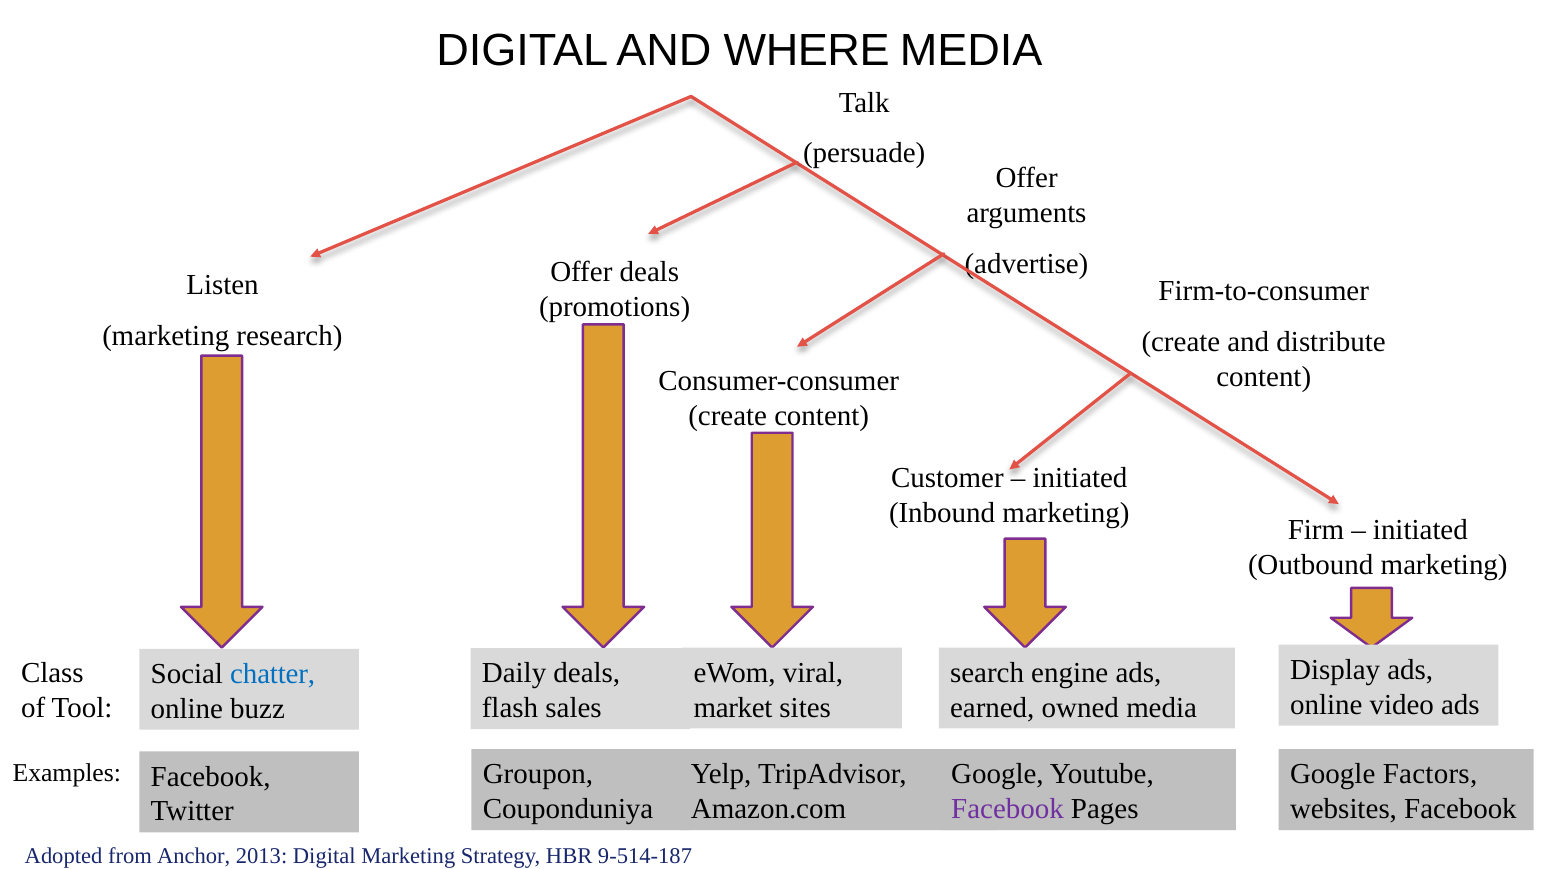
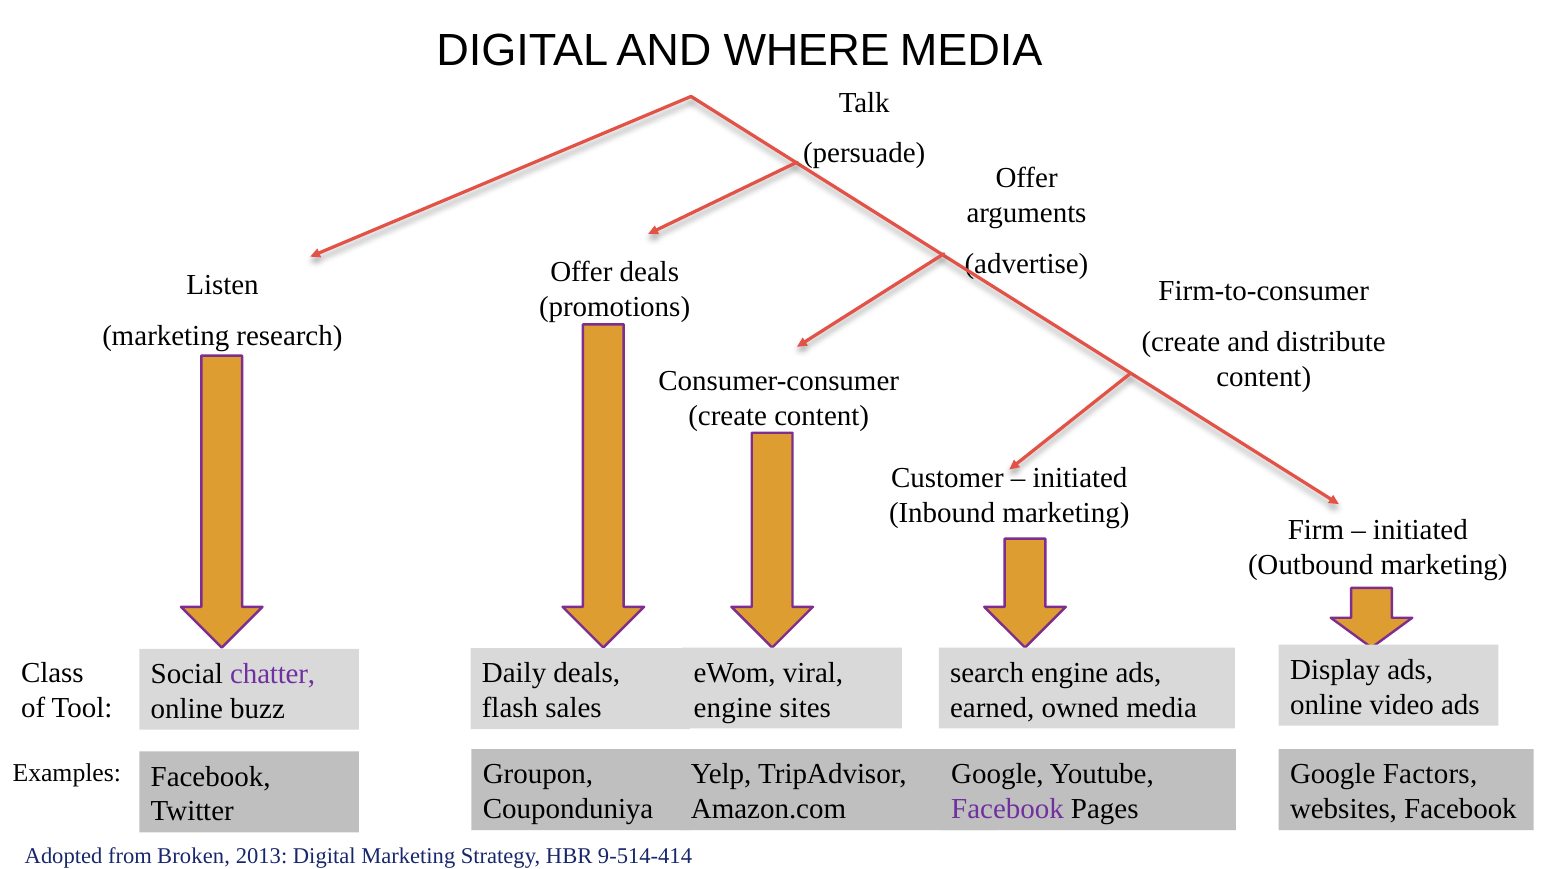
chatter colour: blue -> purple
market at (733, 708): market -> engine
Anchor: Anchor -> Broken
9-514-187: 9-514-187 -> 9-514-414
